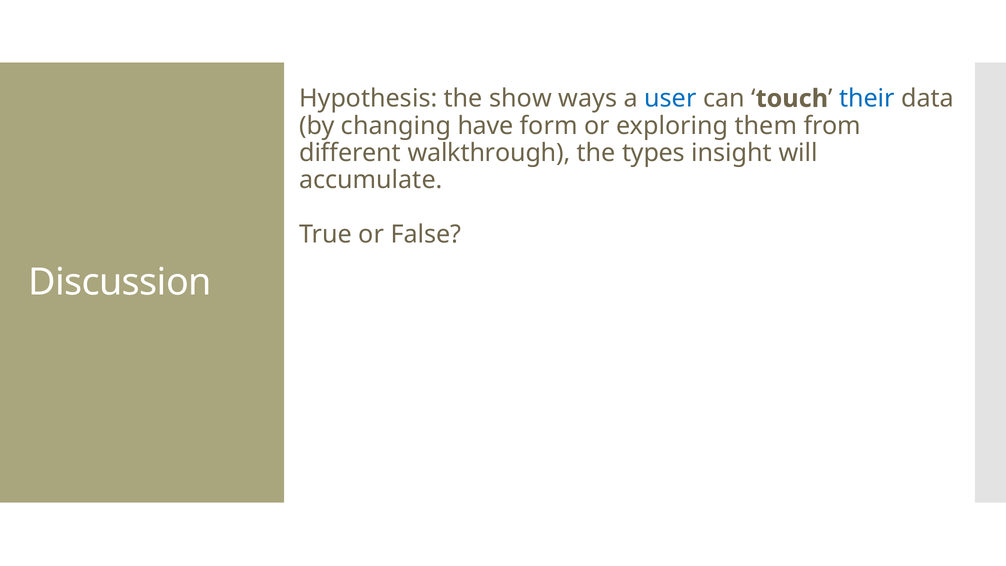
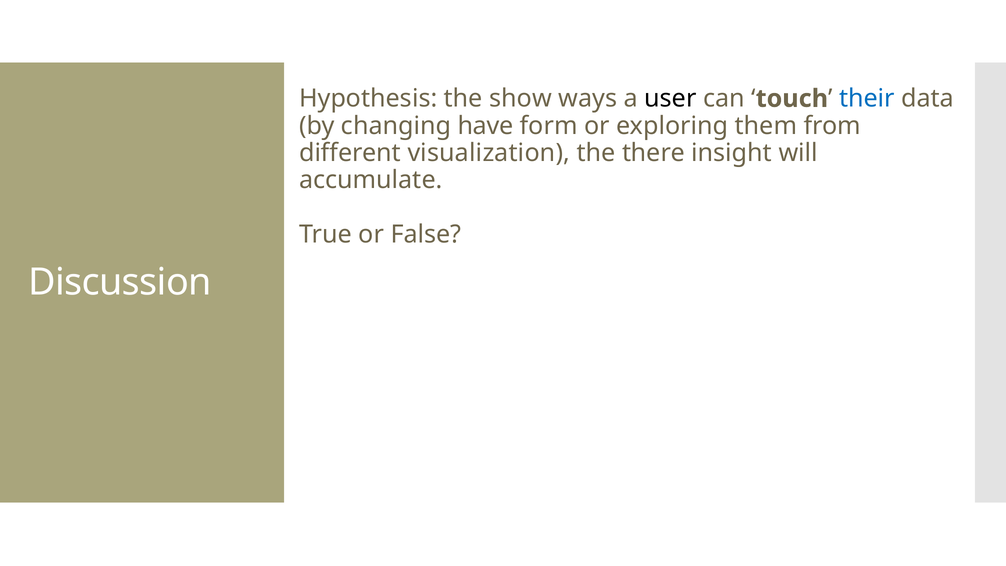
user colour: blue -> black
walkthrough: walkthrough -> visualization
types: types -> there
